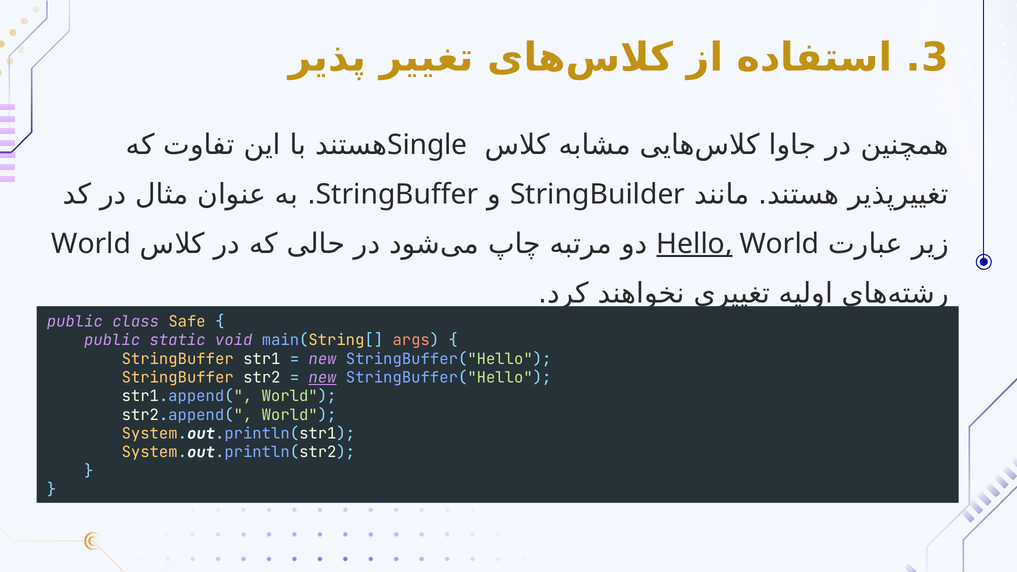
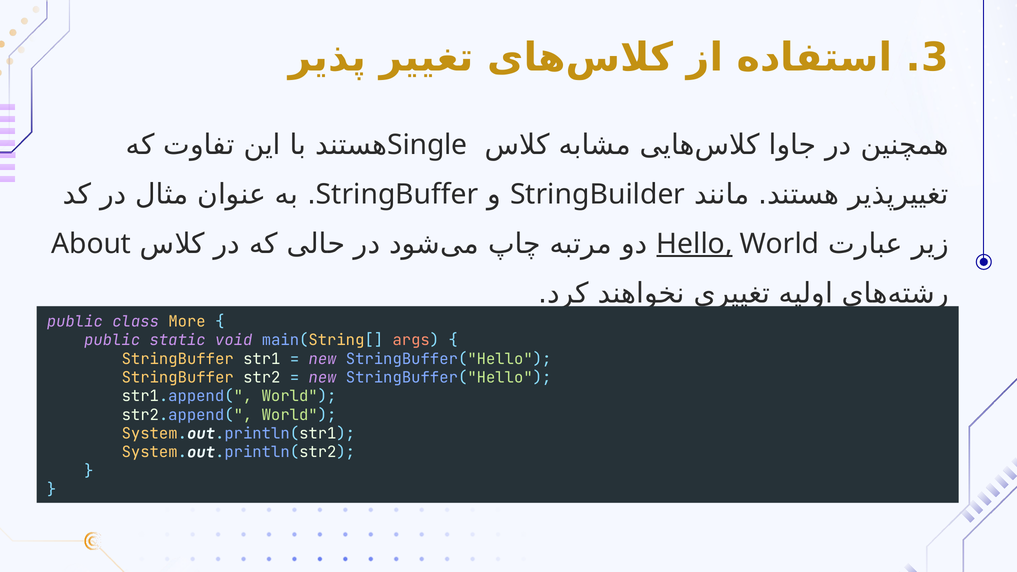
World at (91, 244): World -> About
Safe: Safe -> More
new at (323, 378) underline: present -> none
